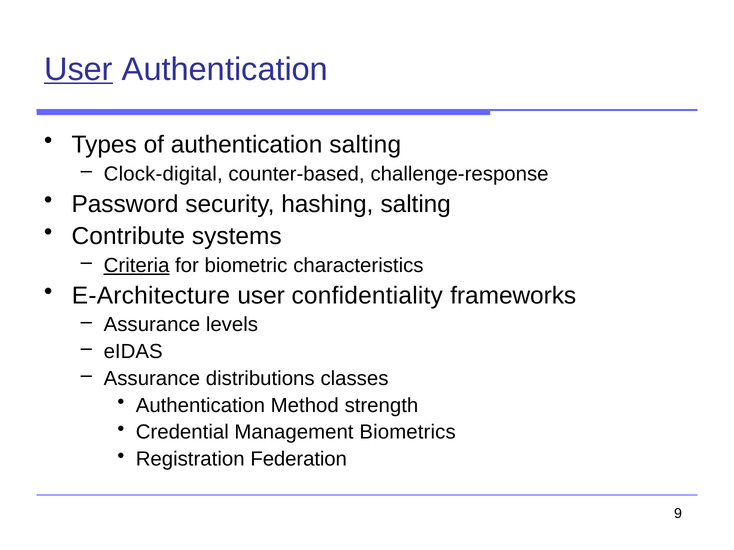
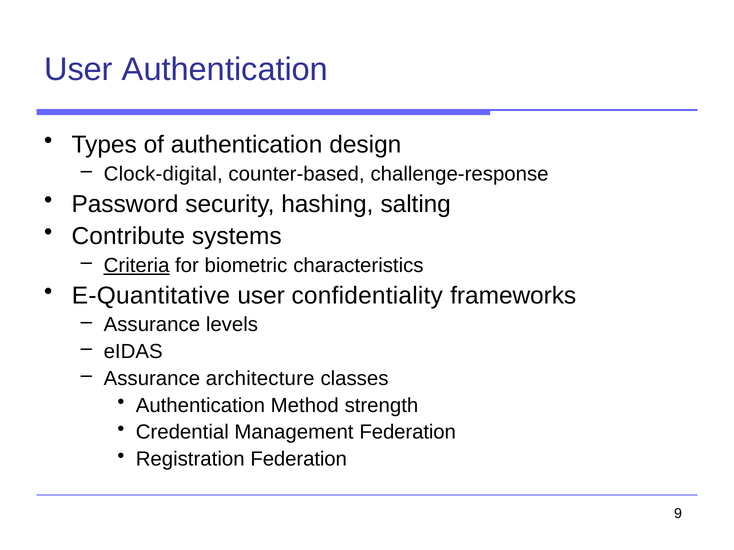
User at (78, 69) underline: present -> none
authentication salting: salting -> design
E-Architecture: E-Architecture -> E-Quantitative
distributions: distributions -> architecture
Management Biometrics: Biometrics -> Federation
